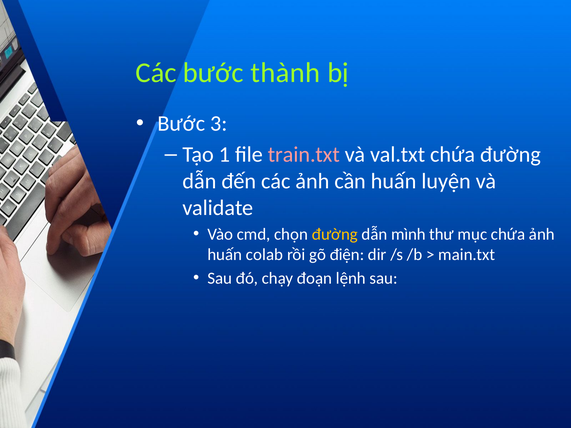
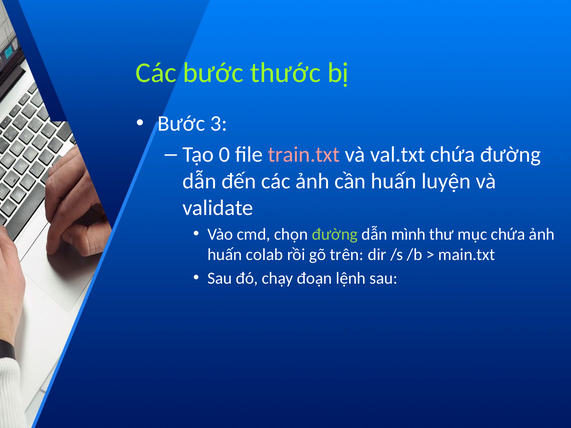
thành: thành -> thước
1: 1 -> 0
đường at (335, 235) colour: yellow -> light green
điện: điện -> trên
